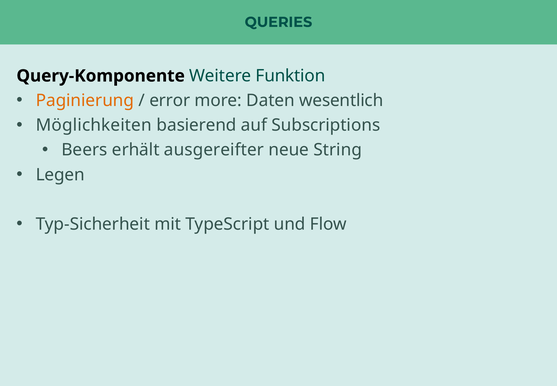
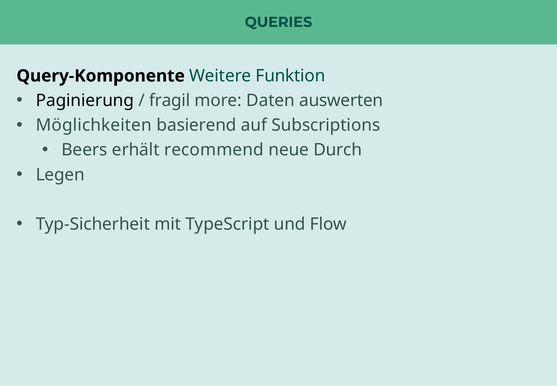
Paginierung colour: orange -> black
error: error -> fragil
wesentlich: wesentlich -> auswerten
ausgereifter: ausgereifter -> recommend
String: String -> Durch
